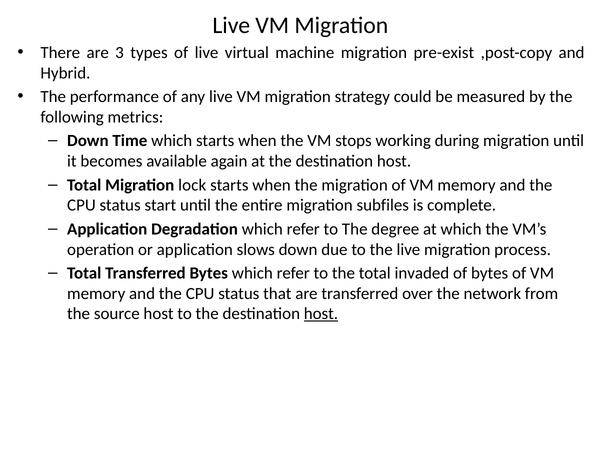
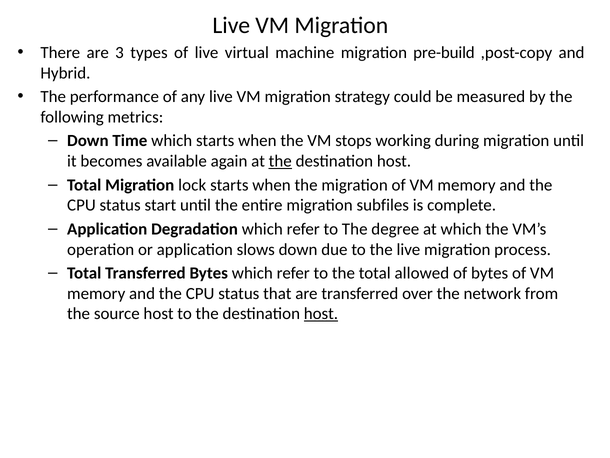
pre-exist: pre-exist -> pre-build
the at (280, 161) underline: none -> present
invaded: invaded -> allowed
